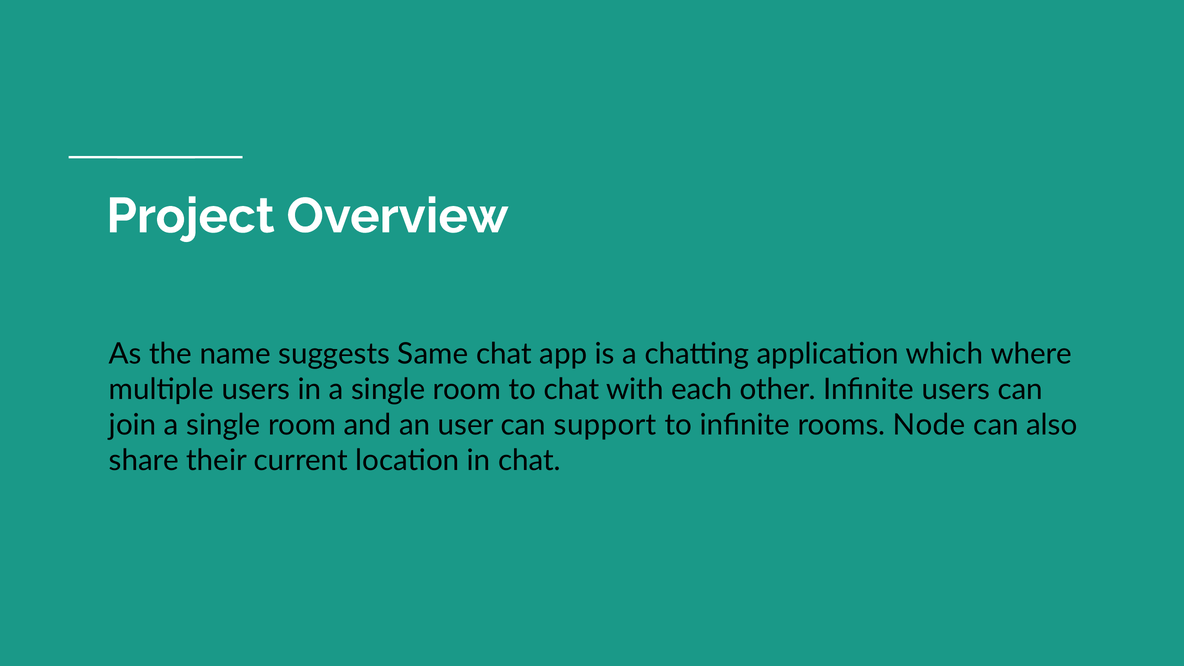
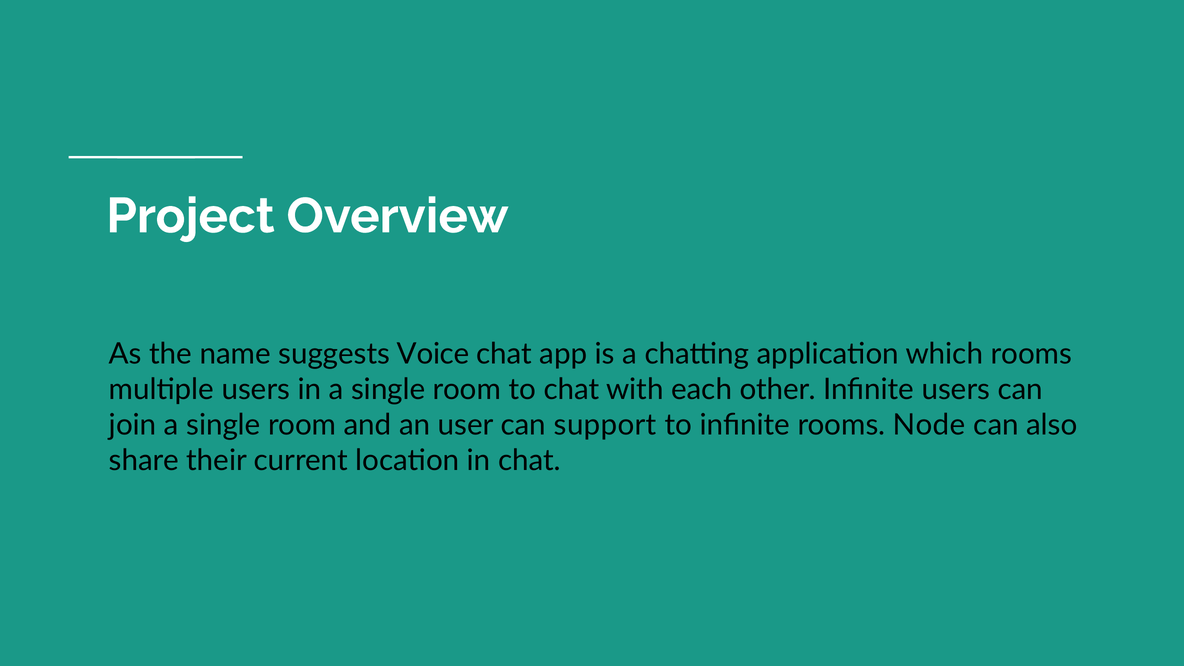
Same: Same -> Voice
which where: where -> rooms
